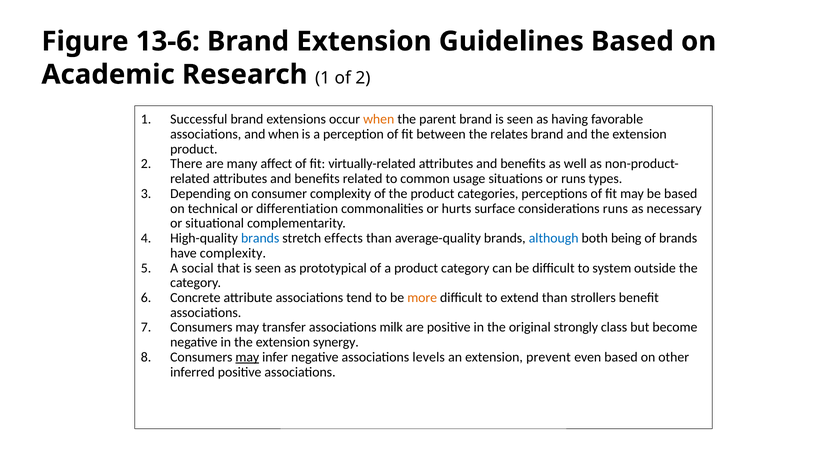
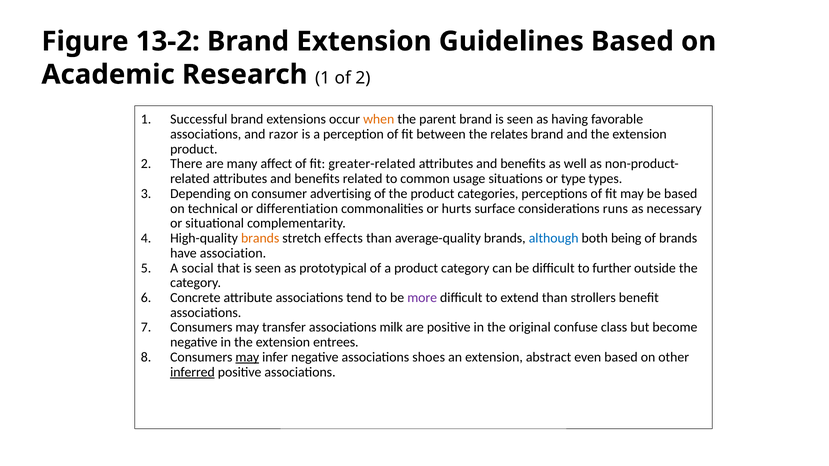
13-6: 13-6 -> 13-2
and when: when -> razor
virtually-related: virtually-related -> greater-related
or runs: runs -> type
consumer complexity: complexity -> advertising
brands at (260, 238) colour: blue -> orange
have complexity: complexity -> association
system: system -> further
more colour: orange -> purple
strongly: strongly -> confuse
synergy: synergy -> entrees
levels: levels -> shoes
prevent: prevent -> abstract
inferred underline: none -> present
